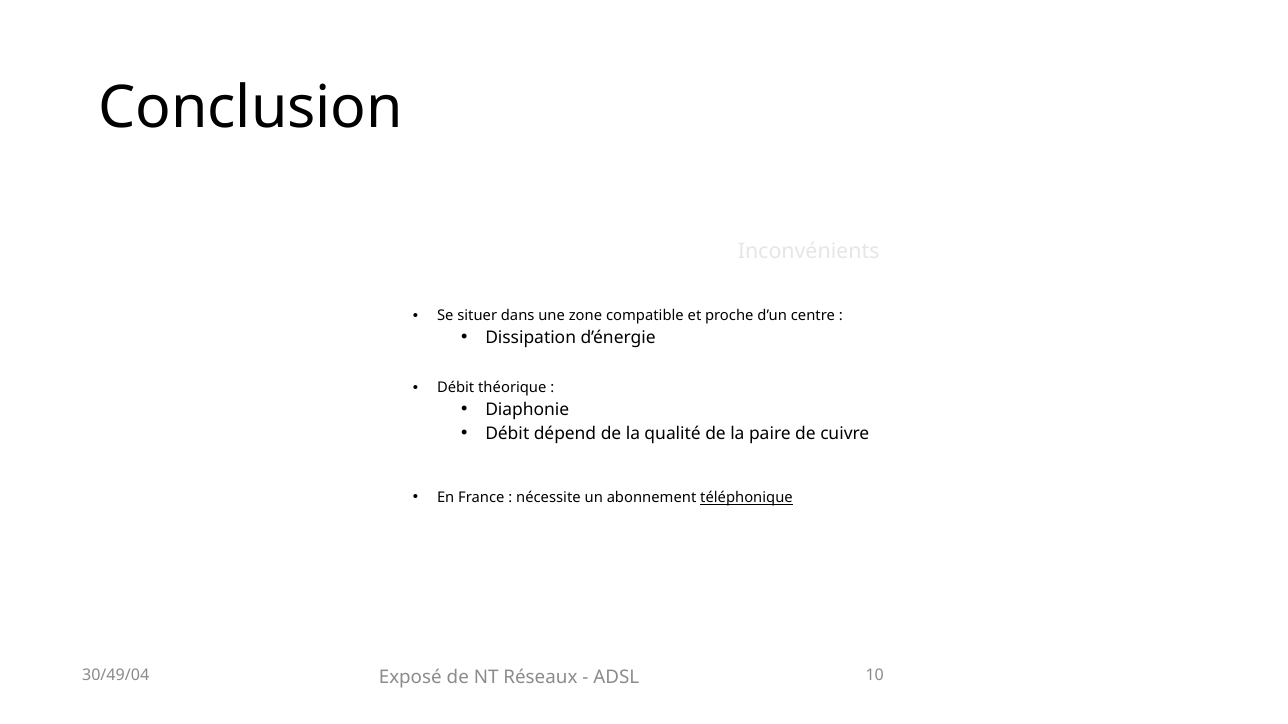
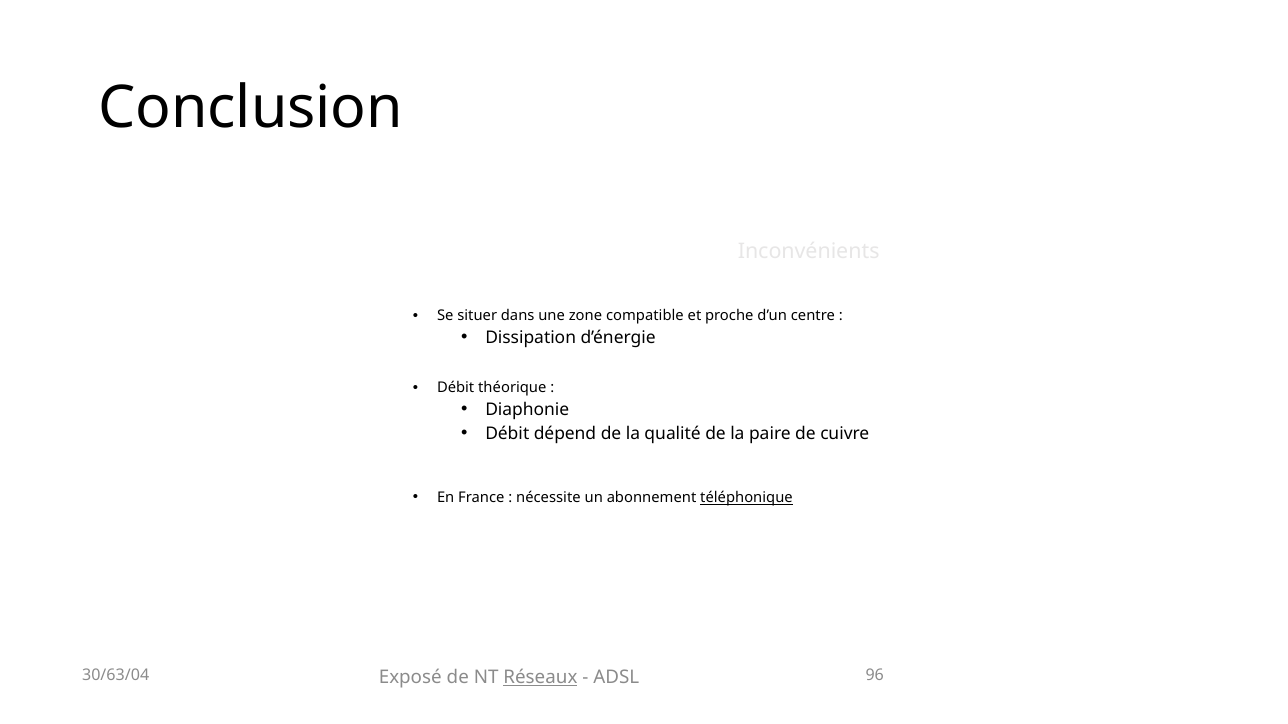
30/49/04: 30/49/04 -> 30/63/04
Réseaux underline: none -> present
10: 10 -> 96
